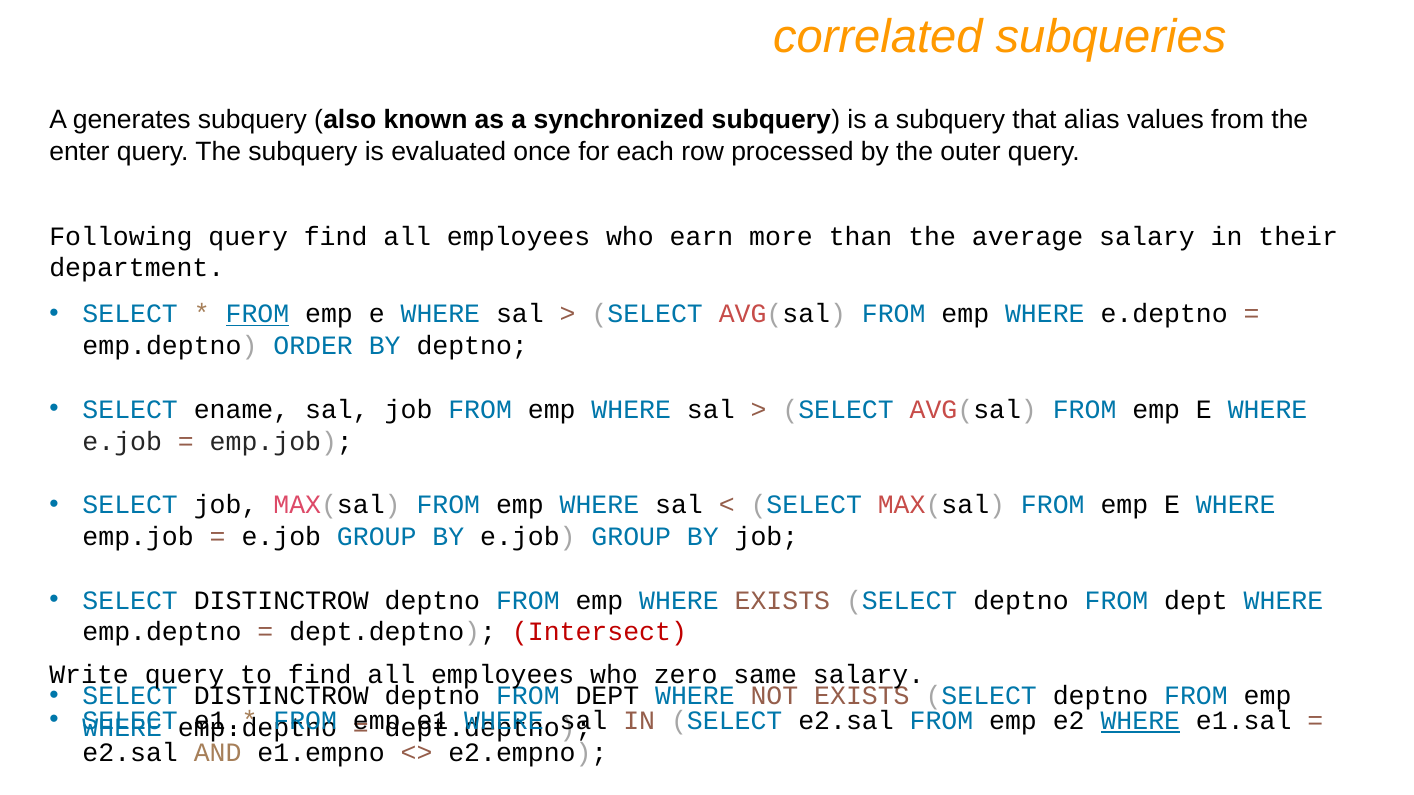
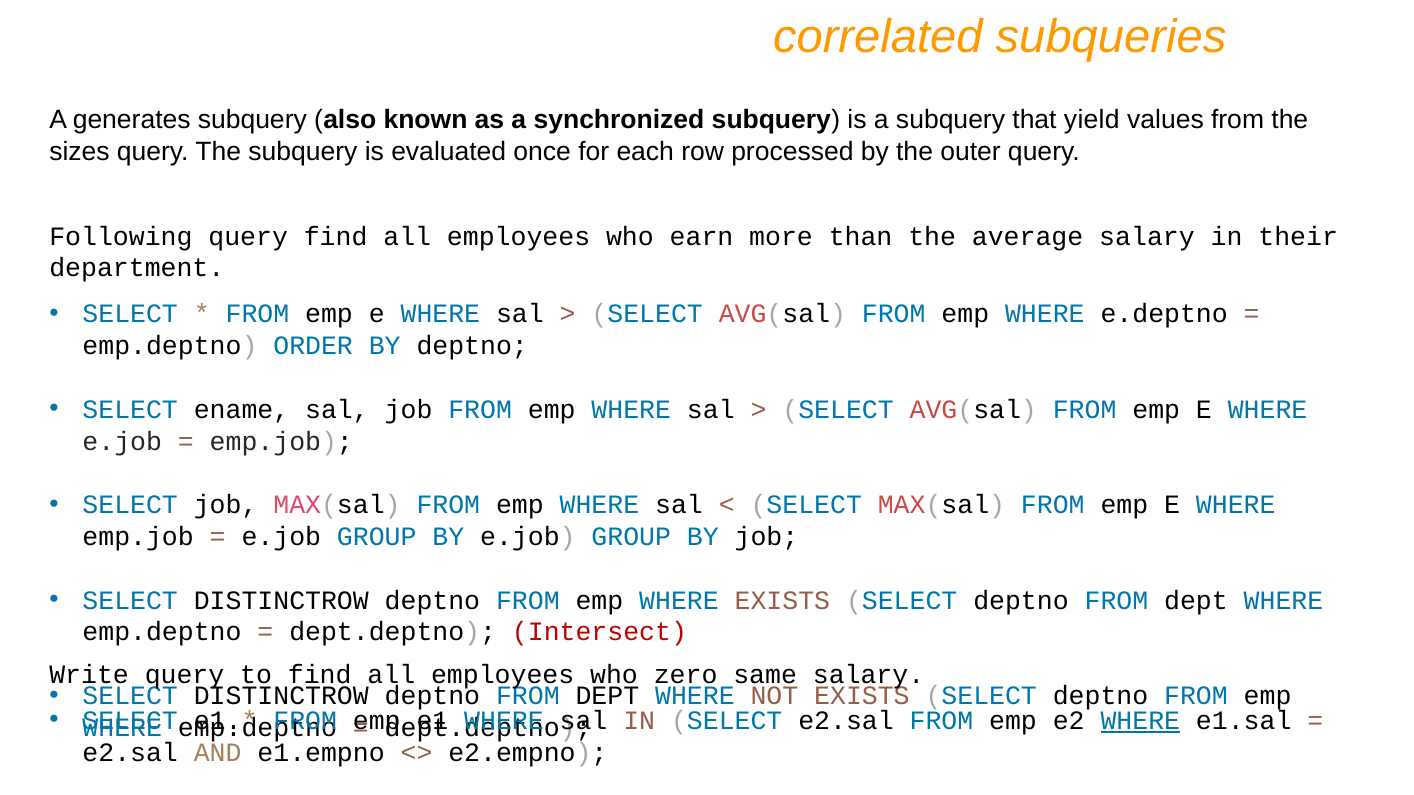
alias: alias -> yield
enter: enter -> sizes
FROM at (257, 314) underline: present -> none
